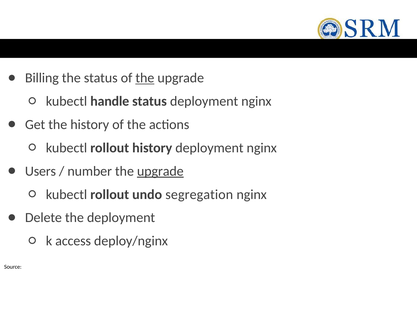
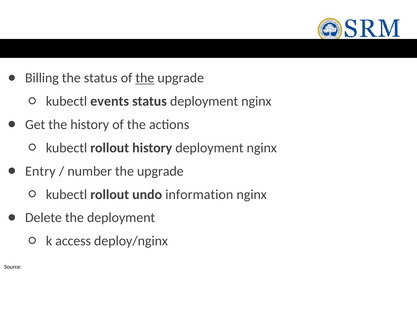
handle: handle -> events
Users: Users -> Entry
upgrade at (160, 172) underline: present -> none
segregation: segregation -> information
